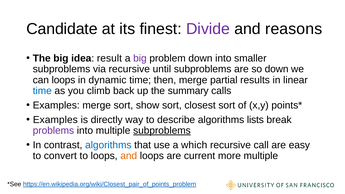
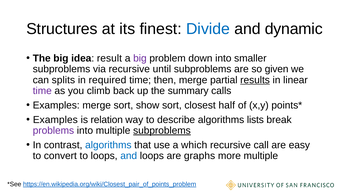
Candidate: Candidate -> Structures
Divide colour: purple -> blue
reasons: reasons -> dynamic
so down: down -> given
can loops: loops -> splits
dynamic: dynamic -> required
results underline: none -> present
time at (42, 91) colour: blue -> purple
closest sort: sort -> half
directly: directly -> relation
and at (129, 156) colour: orange -> blue
current: current -> graphs
